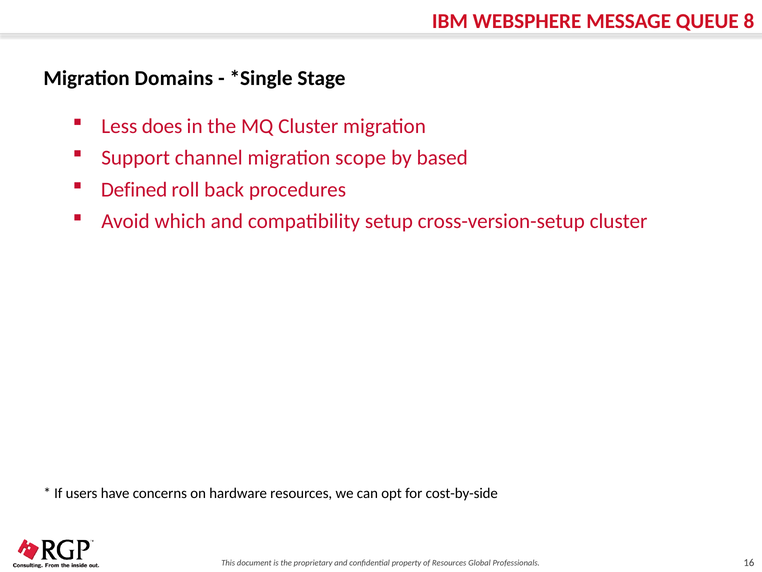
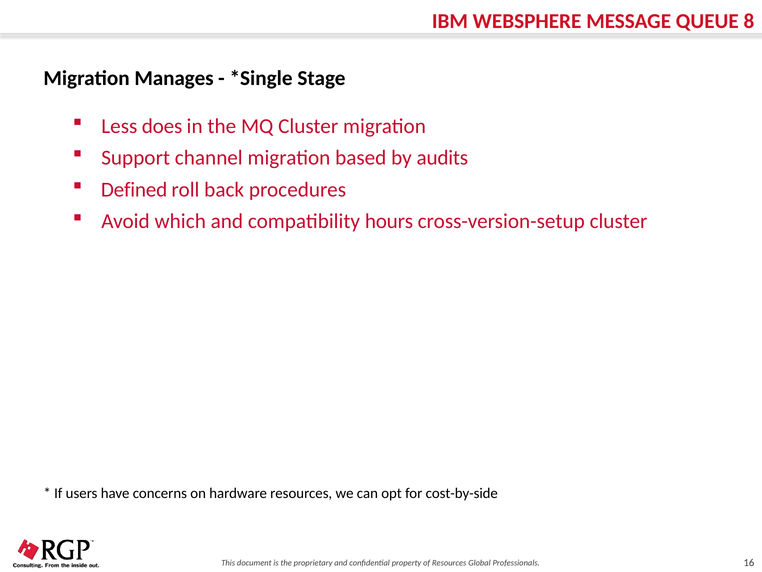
Domains: Domains -> Manages
scope: scope -> based
based: based -> audits
setup: setup -> hours
